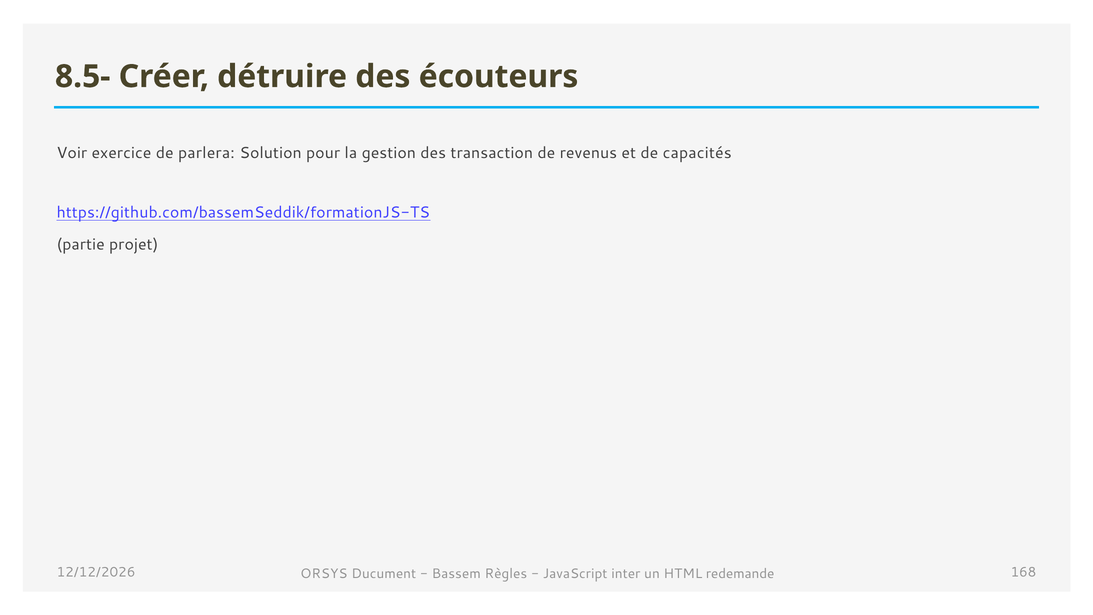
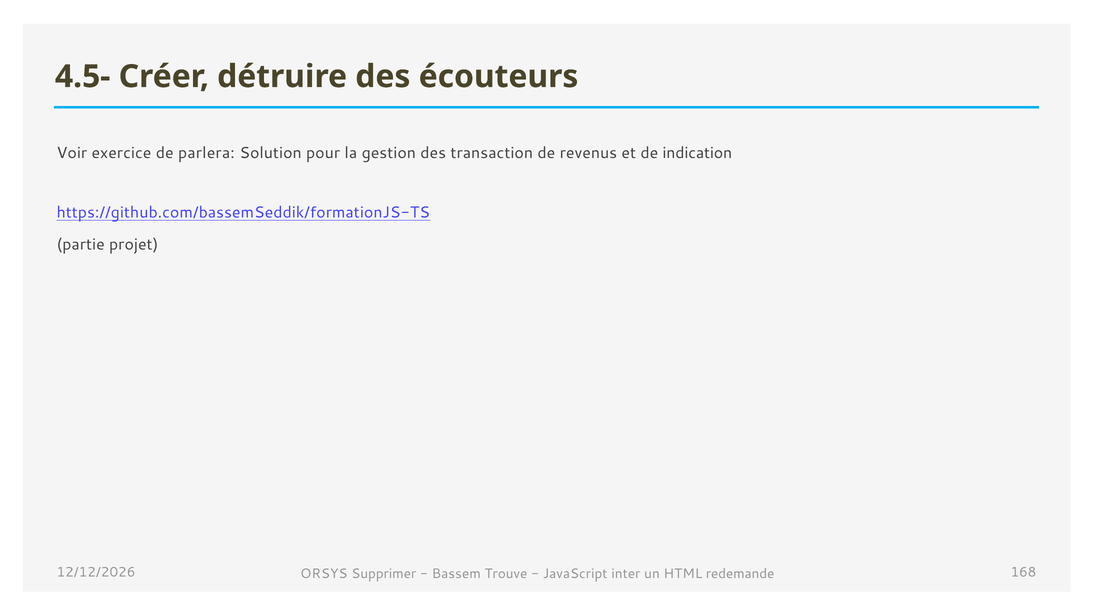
8.5-: 8.5- -> 4.5-
capacités: capacités -> indication
Ducument: Ducument -> Supprimer
Règles: Règles -> Trouve
